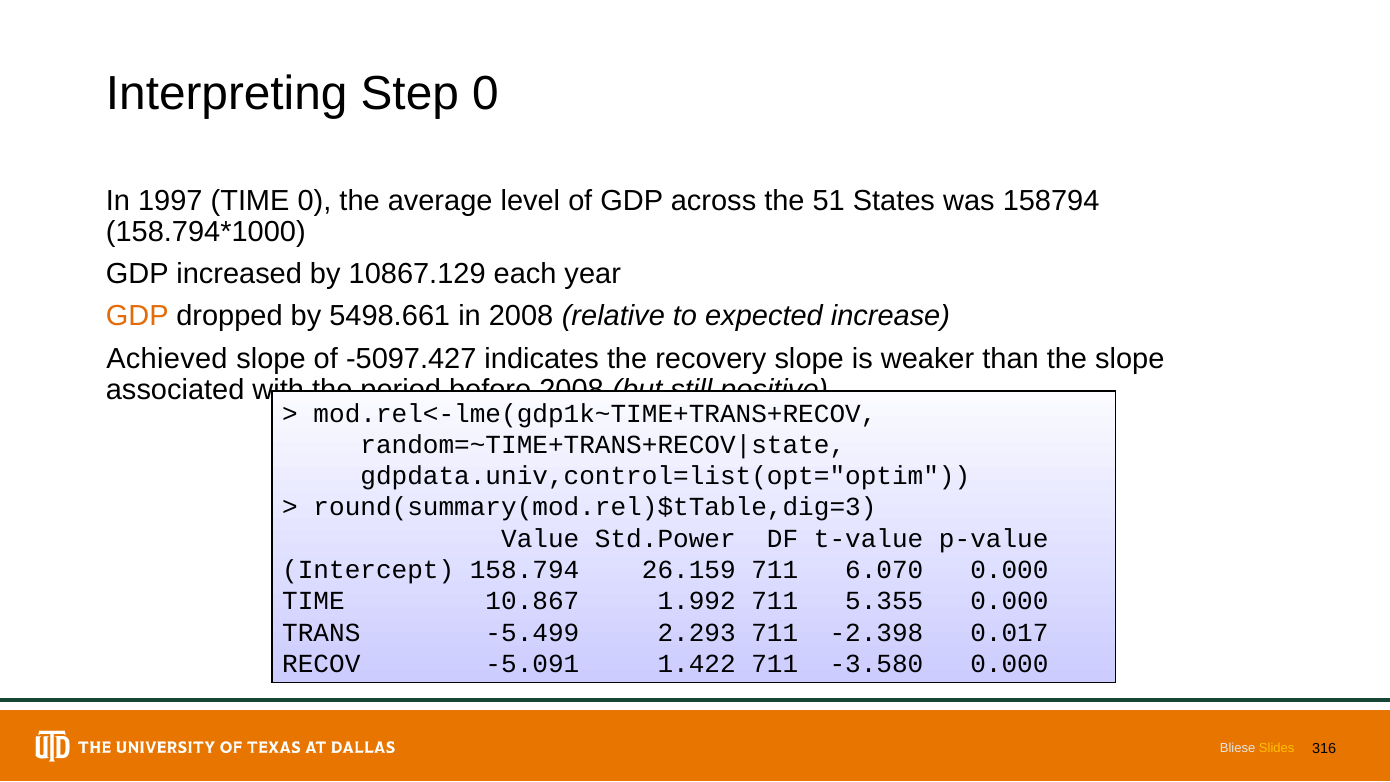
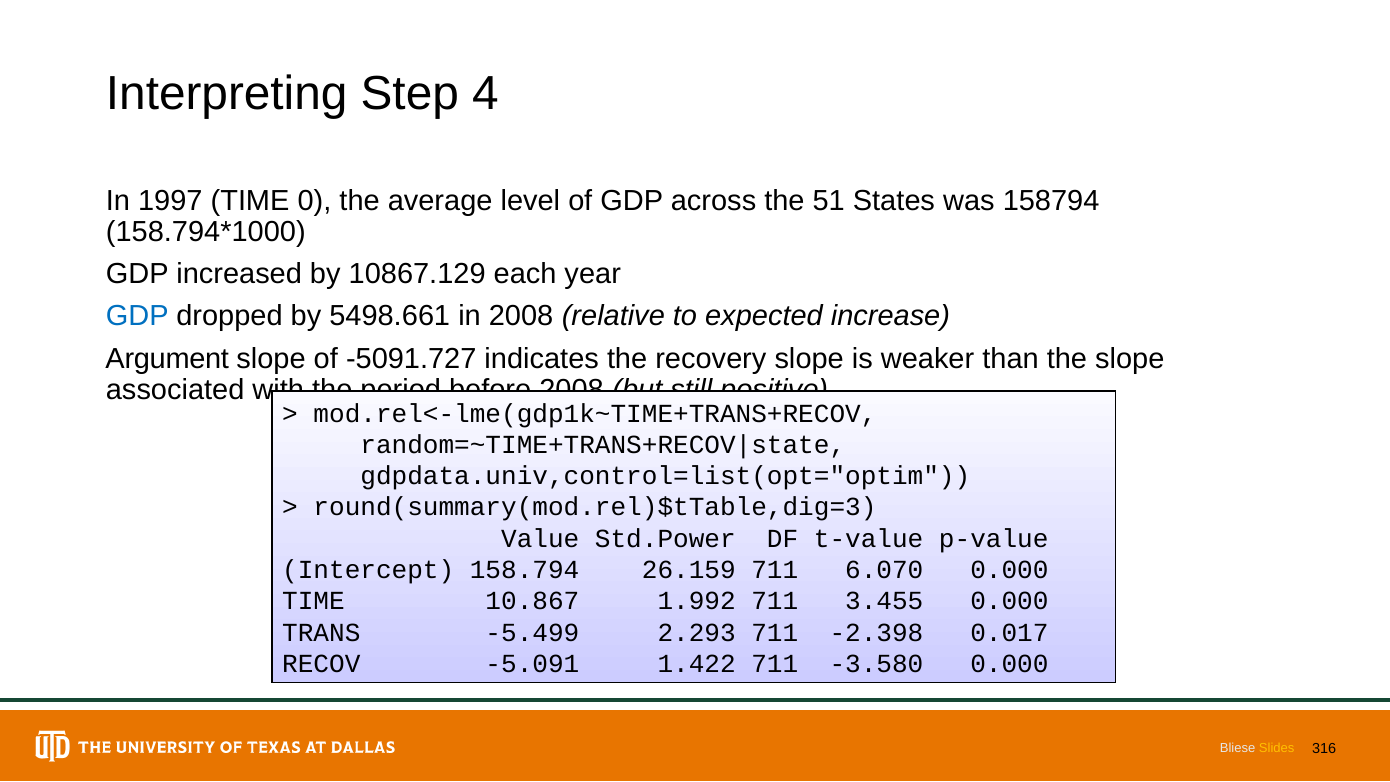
Step 0: 0 -> 4
GDP at (137, 316) colour: orange -> blue
Achieved: Achieved -> Argument
-5097.427: -5097.427 -> -5091.727
5.355: 5.355 -> 3.455
